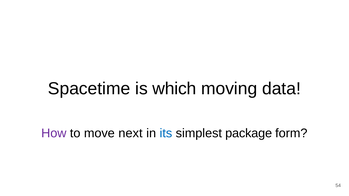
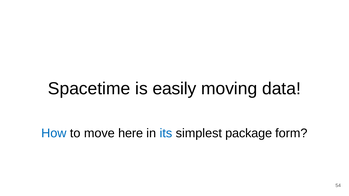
which: which -> easily
How colour: purple -> blue
next: next -> here
